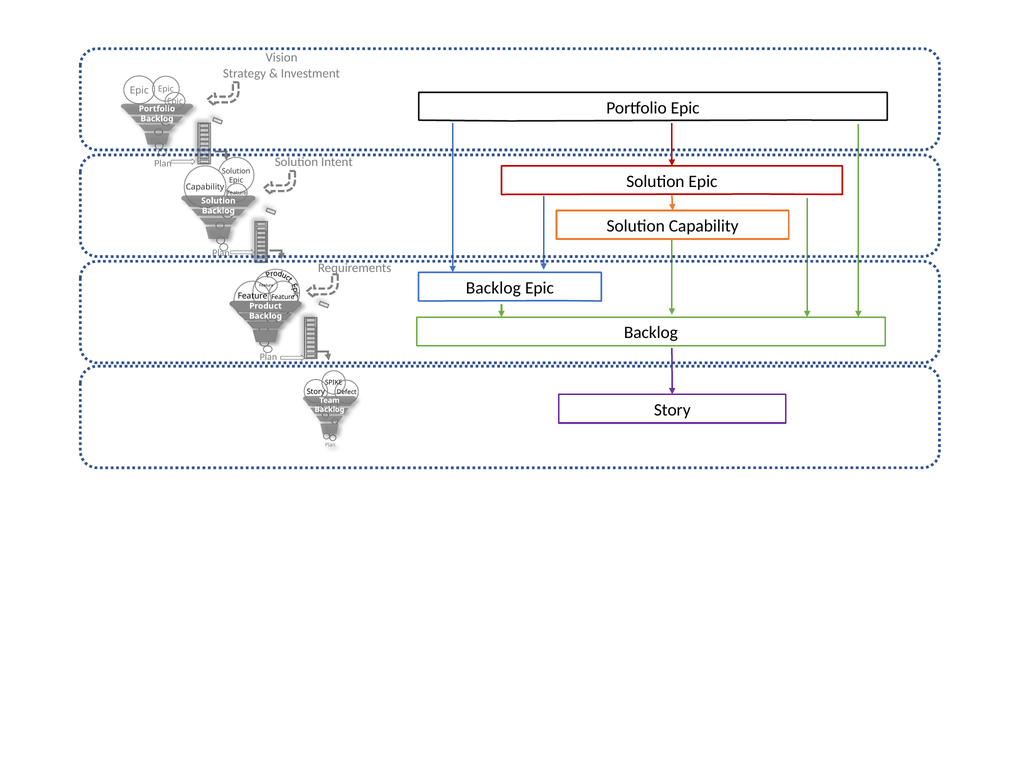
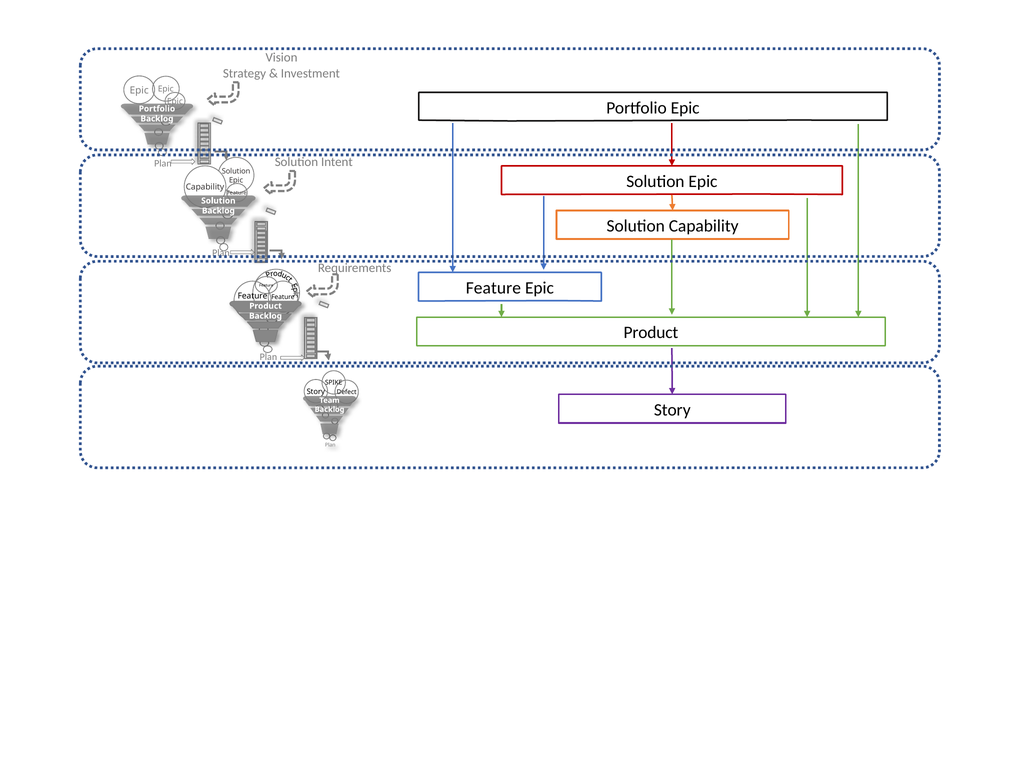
Backlog at (493, 288): Backlog -> Feature
Backlog at (651, 333): Backlog -> Product
